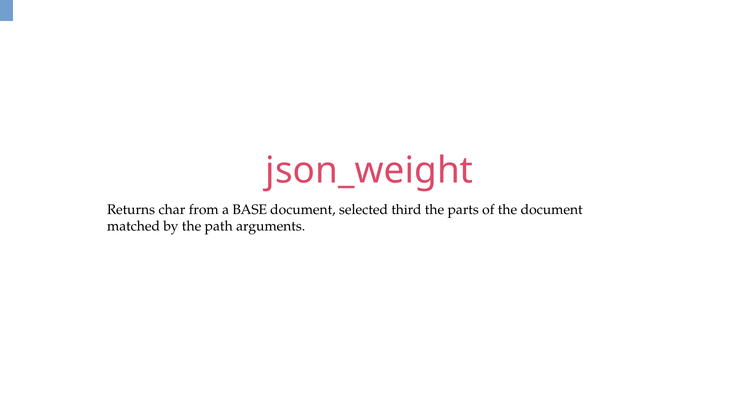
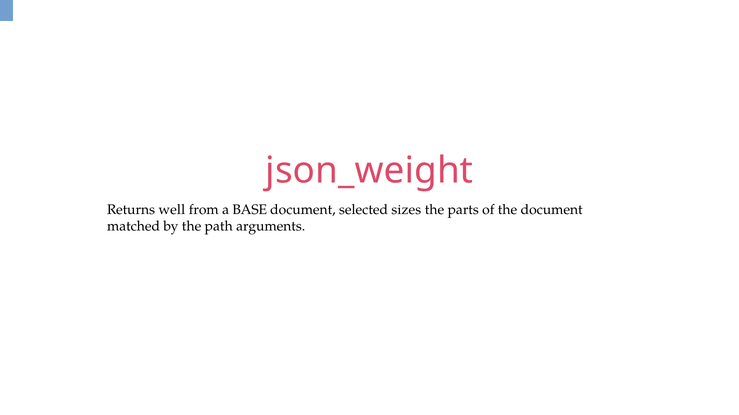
char: char -> well
third: third -> sizes
